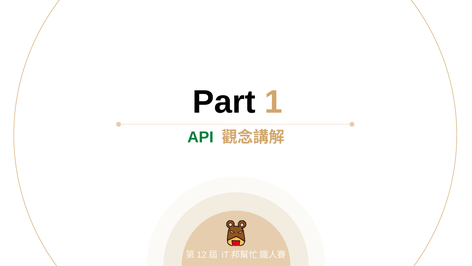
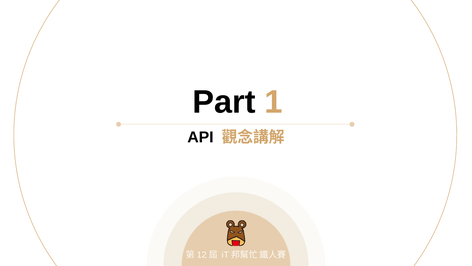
API colour: green -> black
